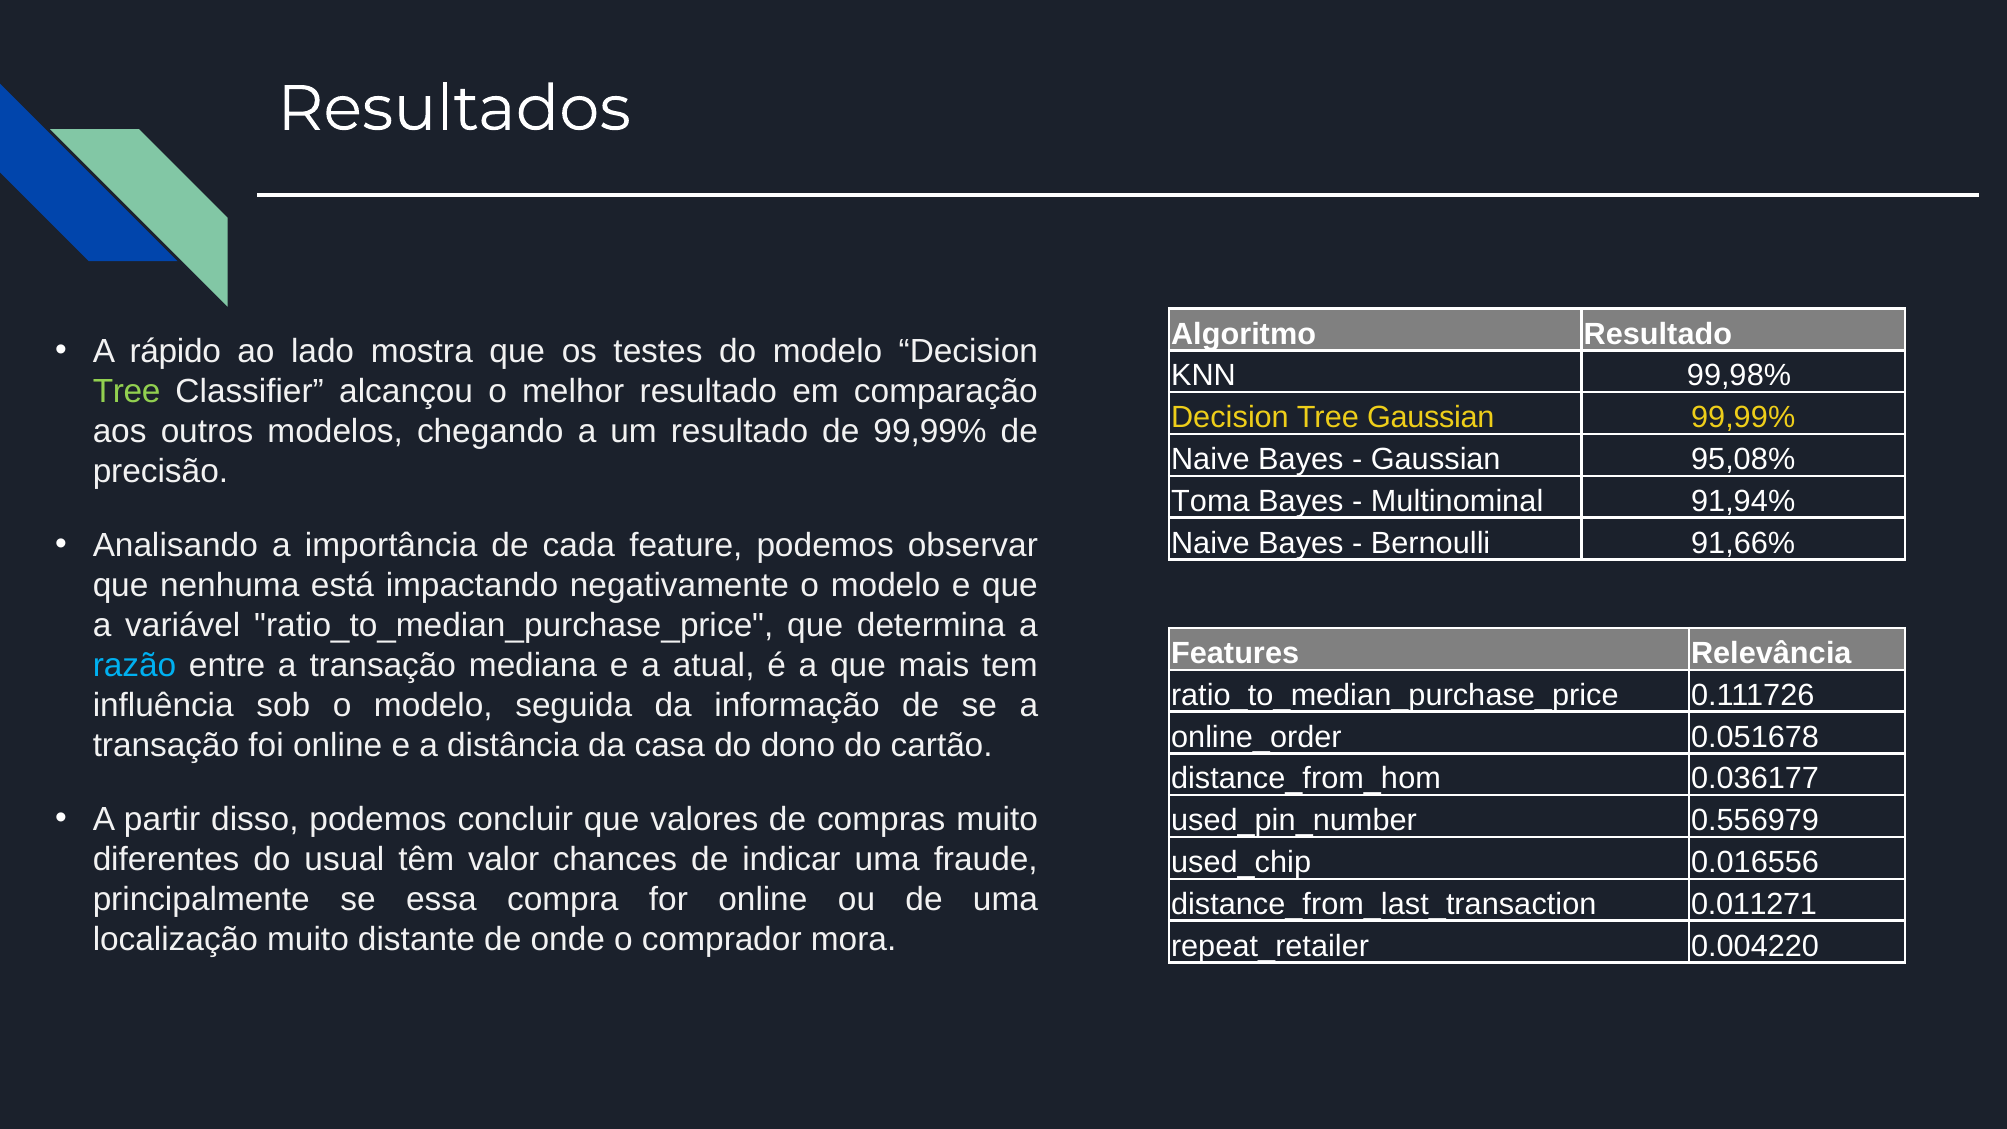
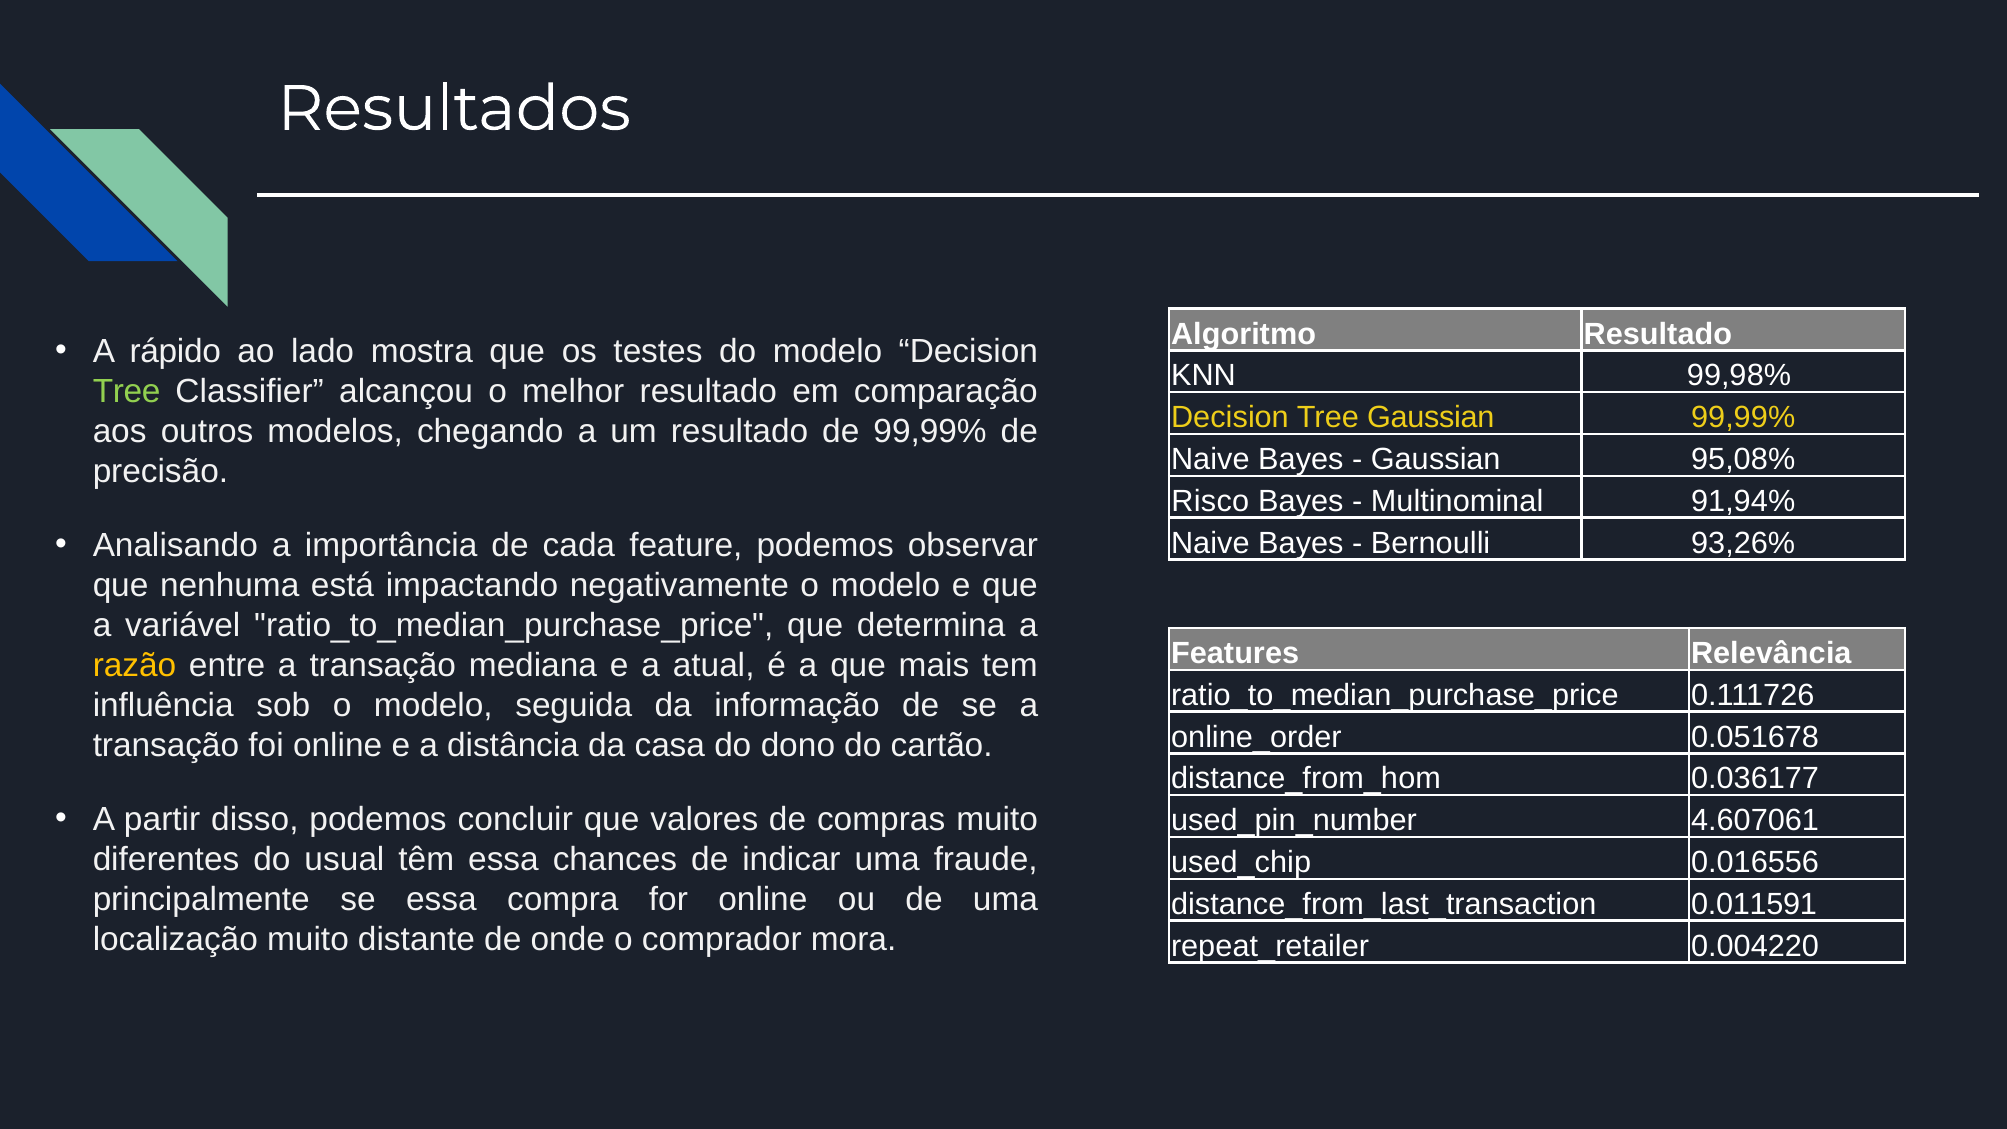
Toma: Toma -> Risco
91,66%: 91,66% -> 93,26%
razão colour: light blue -> yellow
0.556979: 0.556979 -> 4.607061
têm valor: valor -> essa
0.011271: 0.011271 -> 0.011591
